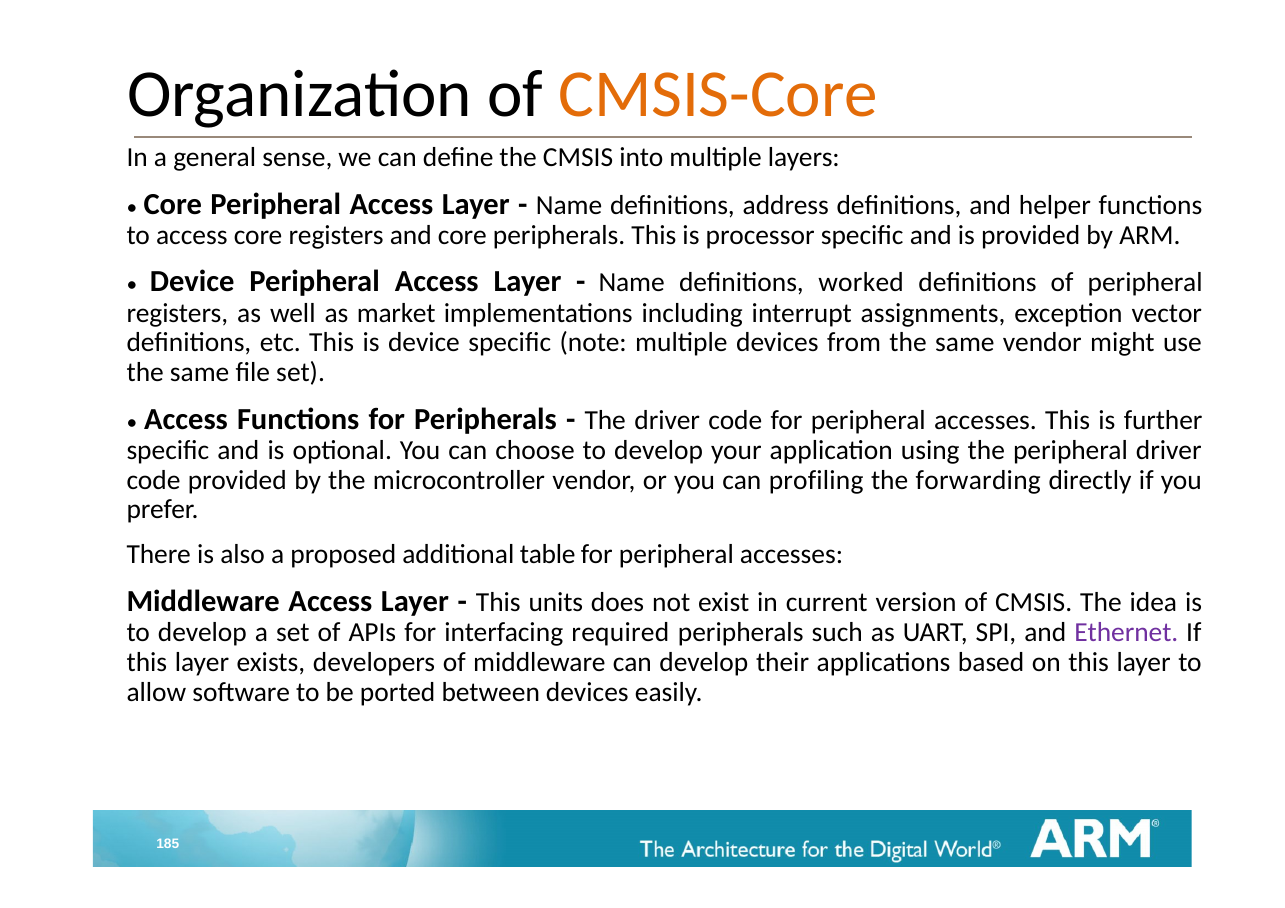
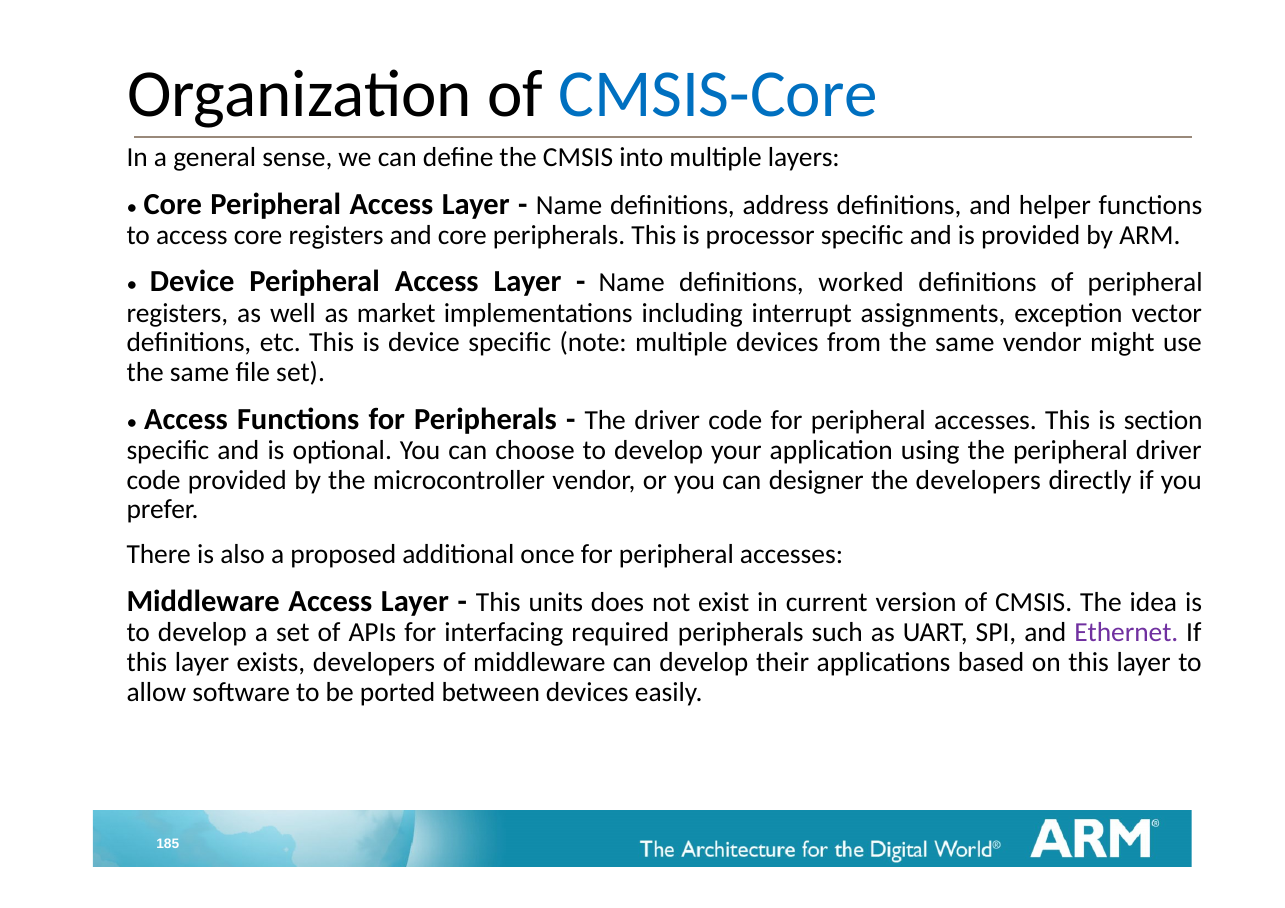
CMSIS-Core colour: orange -> blue
further: further -> section
profiling: profiling -> designer
the forwarding: forwarding -> developers
table: table -> once
